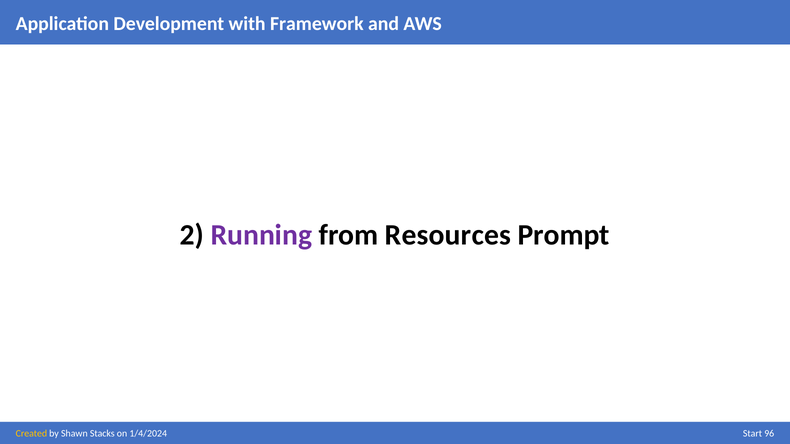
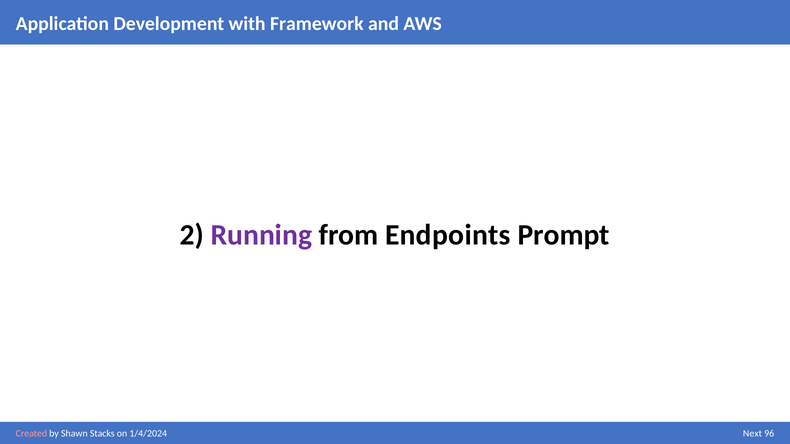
Resources: Resources -> Endpoints
Created colour: yellow -> pink
Start: Start -> Next
